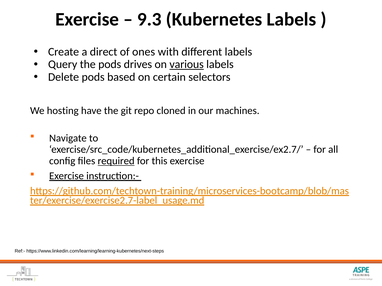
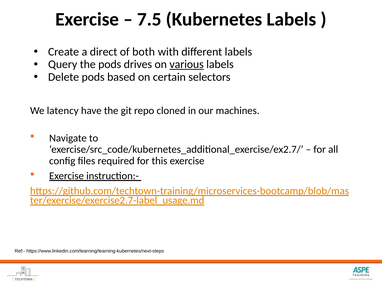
9.3: 9.3 -> 7.5
ones: ones -> both
hosting: hosting -> latency
required underline: present -> none
